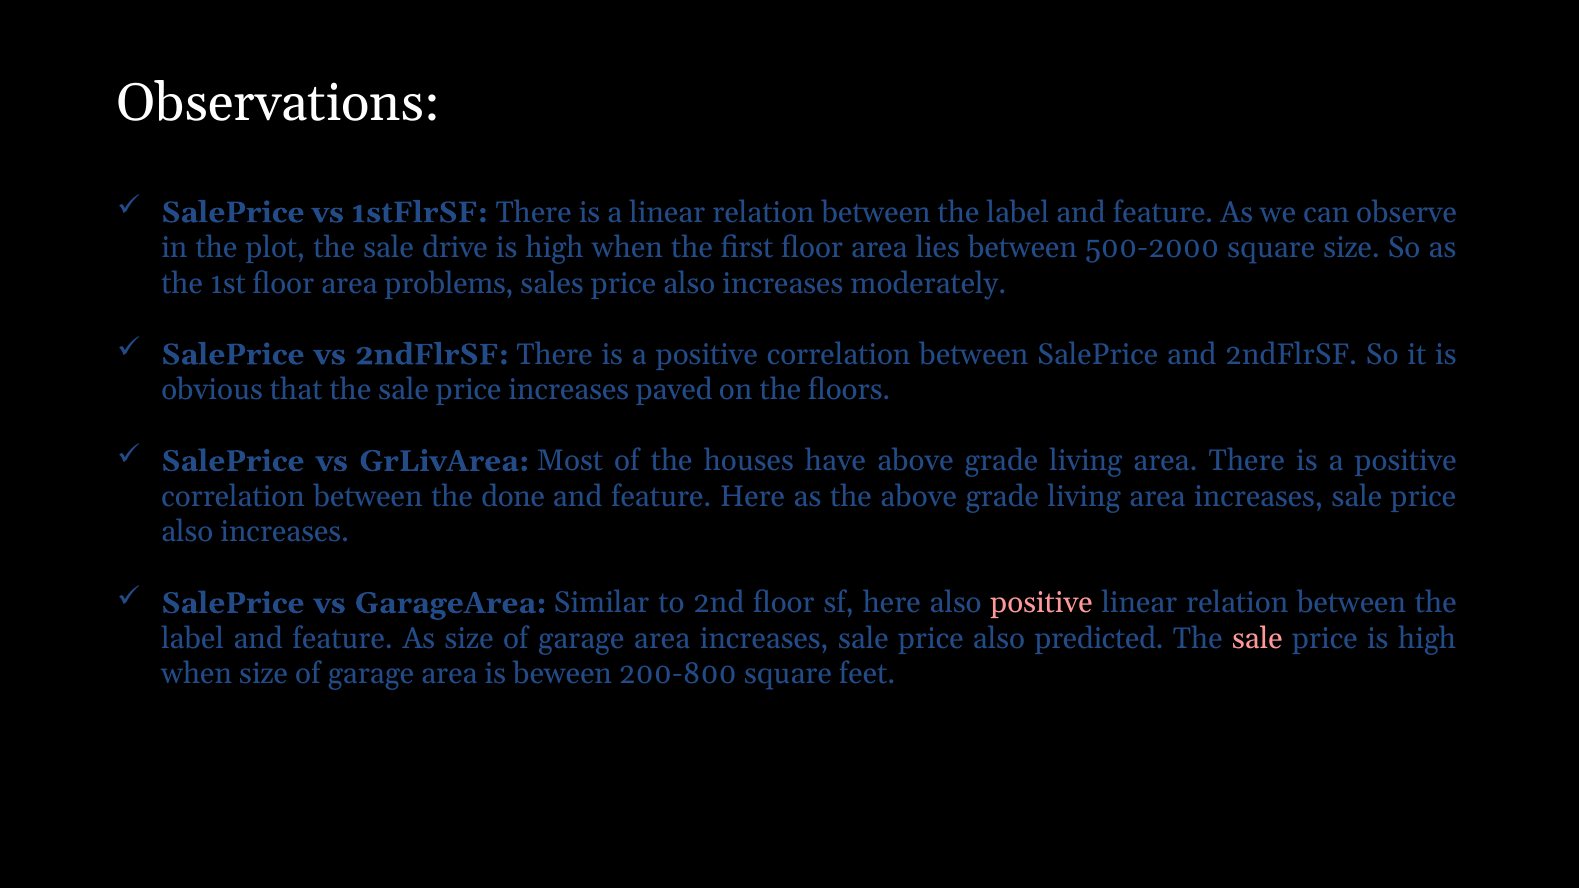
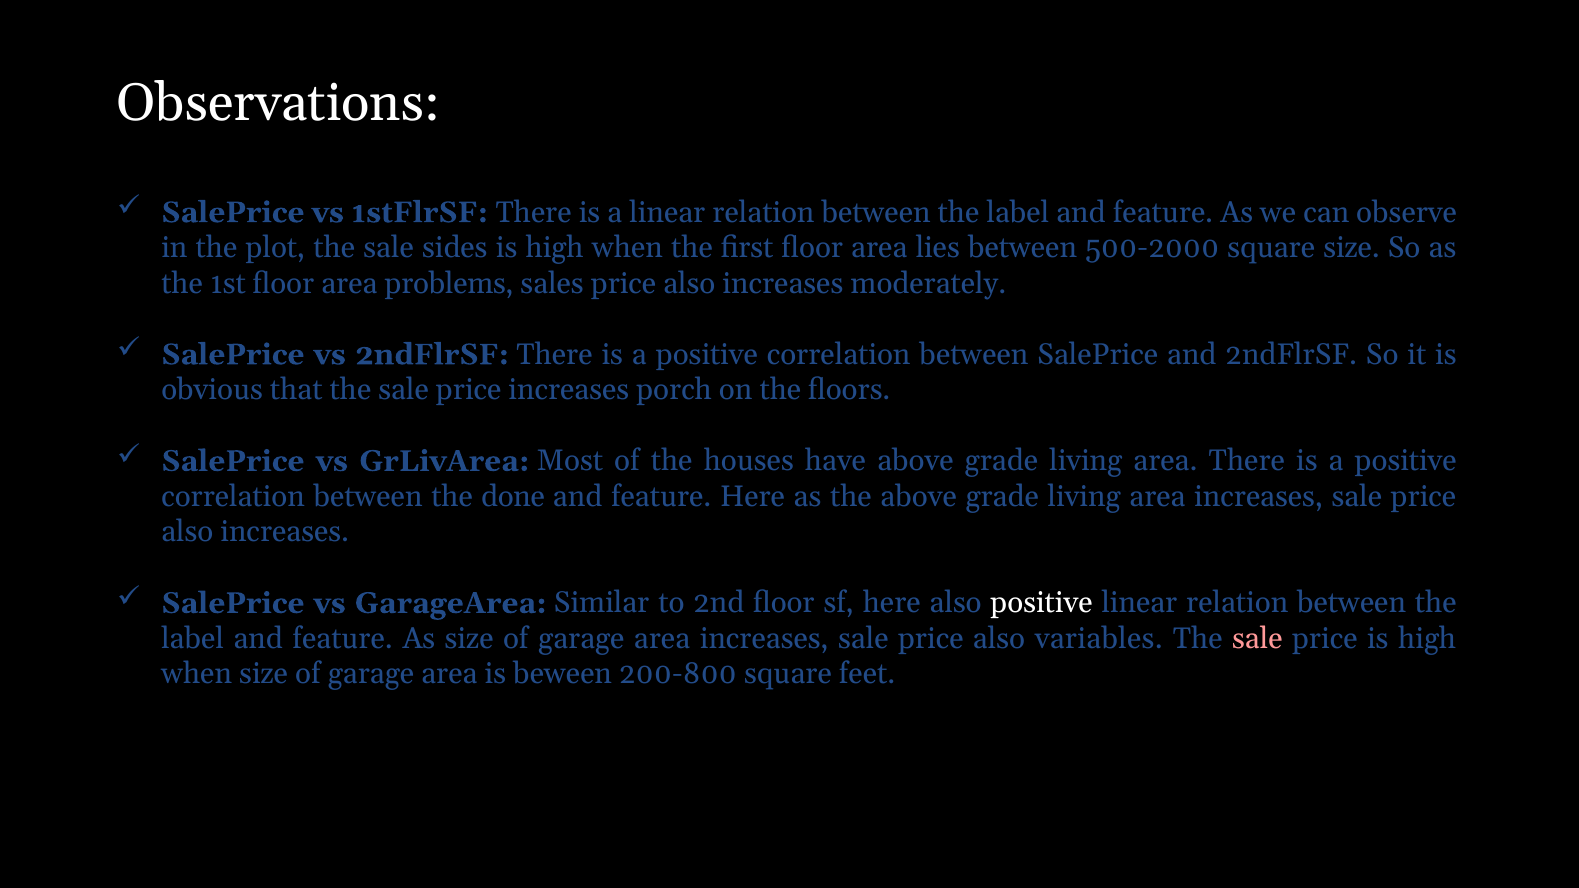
drive: drive -> sides
paved: paved -> porch
positive at (1042, 603) colour: pink -> white
predicted: predicted -> variables
